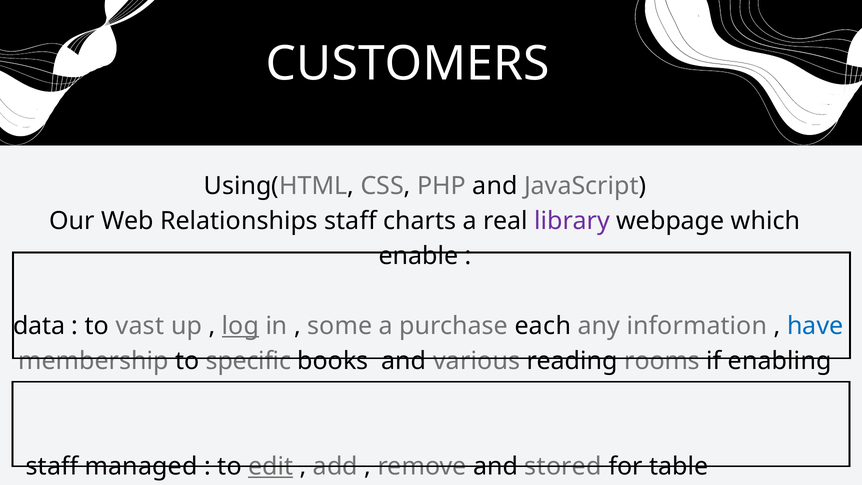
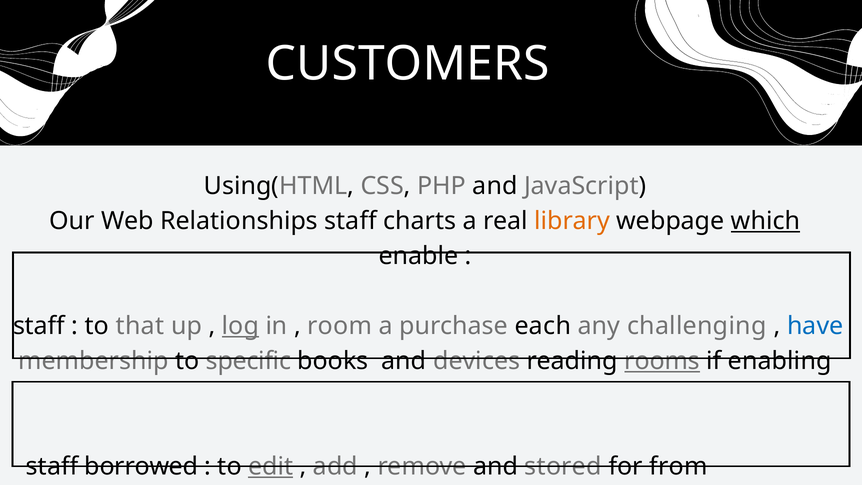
library colour: purple -> orange
which underline: none -> present
data at (39, 326): data -> staff
vast: vast -> that
some: some -> room
information: information -> challenging
various: various -> devices
rooms underline: none -> present
managed: managed -> borrowed
table: table -> from
